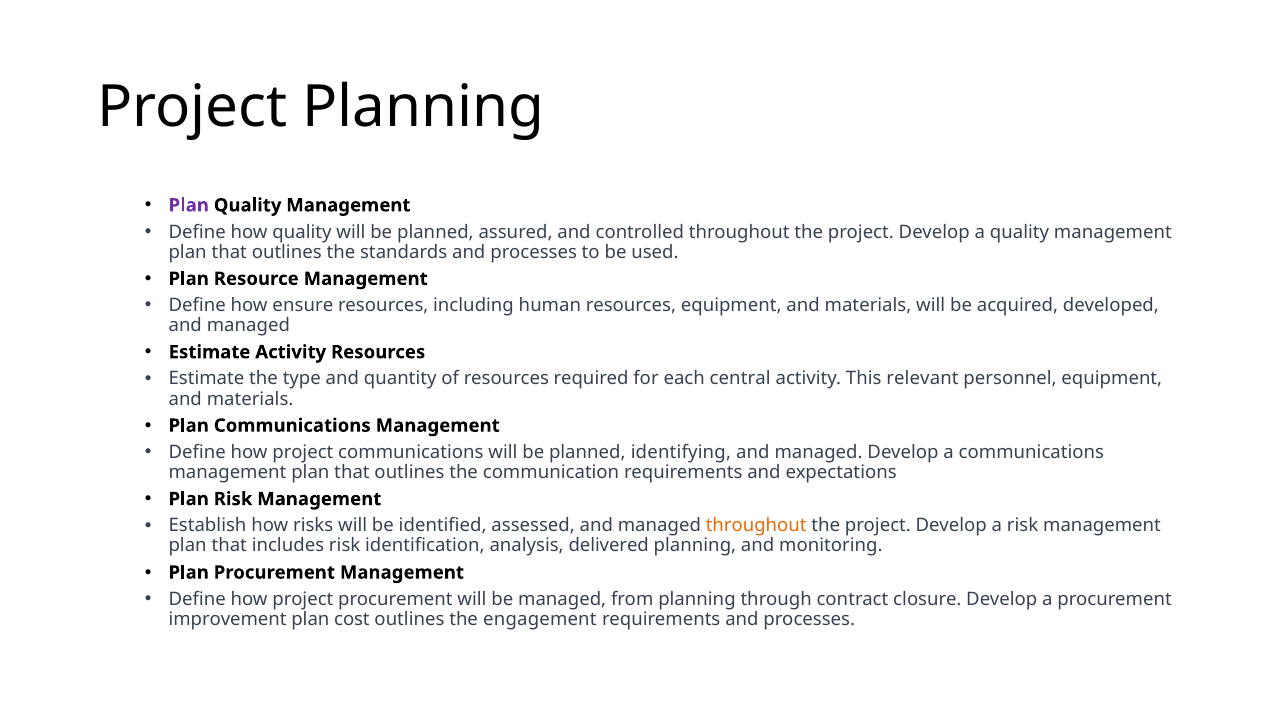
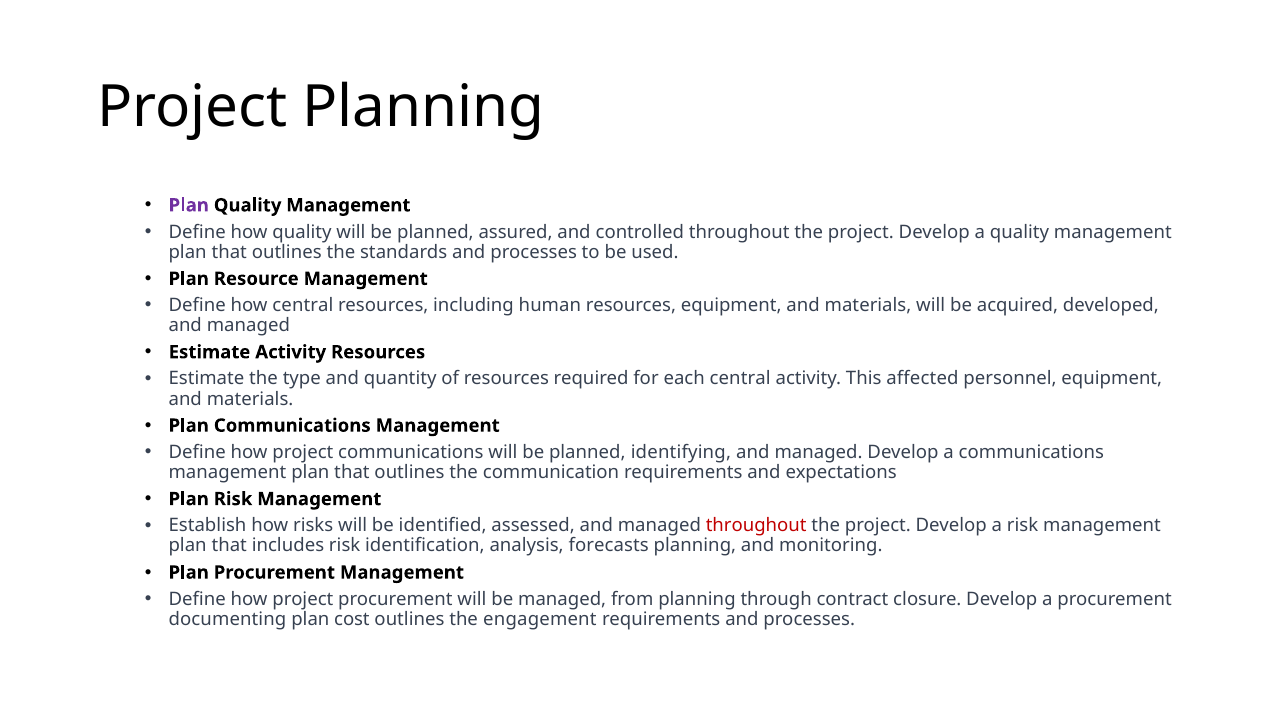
how ensure: ensure -> central
relevant: relevant -> affected
throughout at (756, 526) colour: orange -> red
delivered: delivered -> forecasts
improvement: improvement -> documenting
